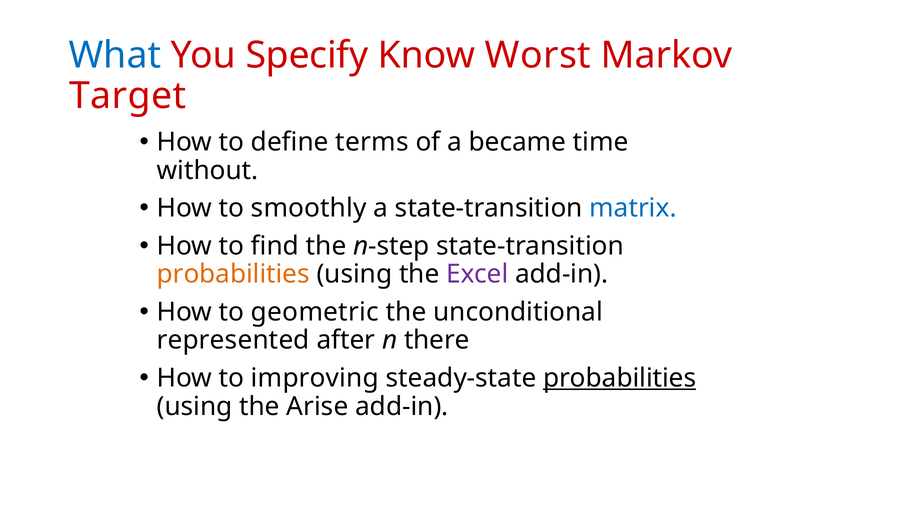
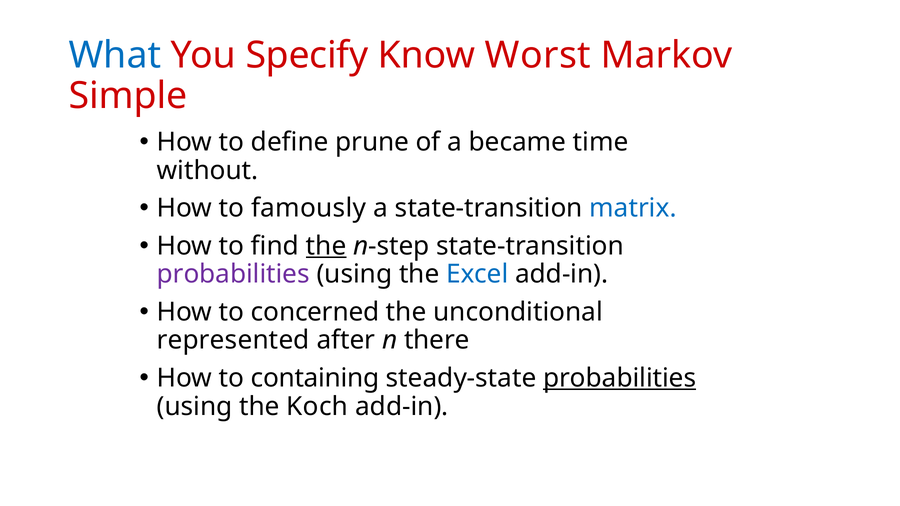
Target: Target -> Simple
terms: terms -> prune
smoothly: smoothly -> famously
the at (326, 246) underline: none -> present
probabilities at (233, 274) colour: orange -> purple
Excel colour: purple -> blue
geometric: geometric -> concerned
improving: improving -> containing
Arise: Arise -> Koch
